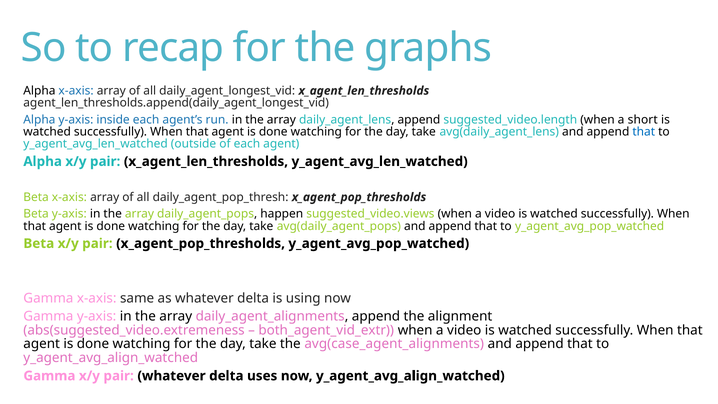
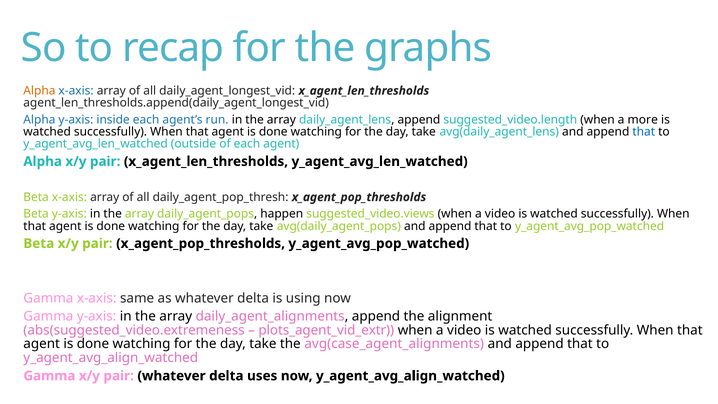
Alpha at (39, 91) colour: black -> orange
short: short -> more
both_agent_vid_extr: both_agent_vid_extr -> plots_agent_vid_extr
